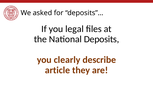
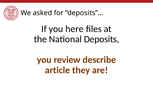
legal: legal -> here
clearly: clearly -> review
